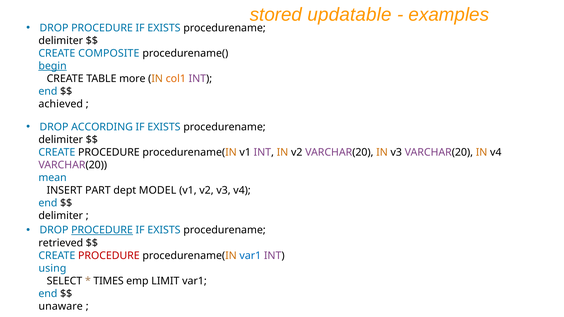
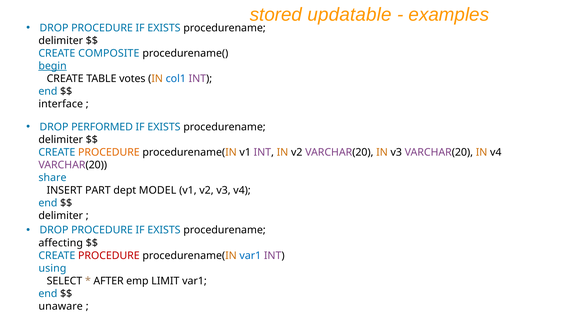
more: more -> votes
col1 colour: orange -> blue
achieved: achieved -> interface
ACCORDING: ACCORDING -> PERFORMED
PROCEDURE at (109, 152) colour: black -> orange
mean: mean -> share
PROCEDURE at (102, 230) underline: present -> none
retrieved: retrieved -> affecting
TIMES: TIMES -> AFTER
